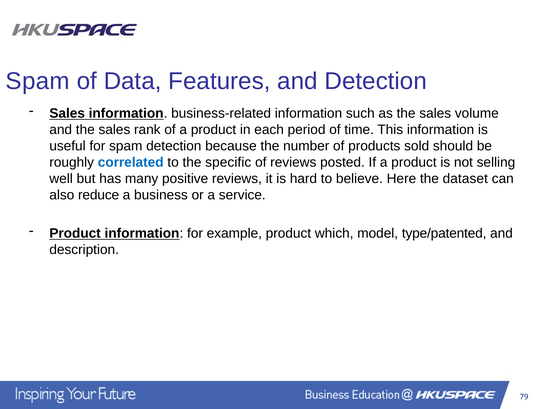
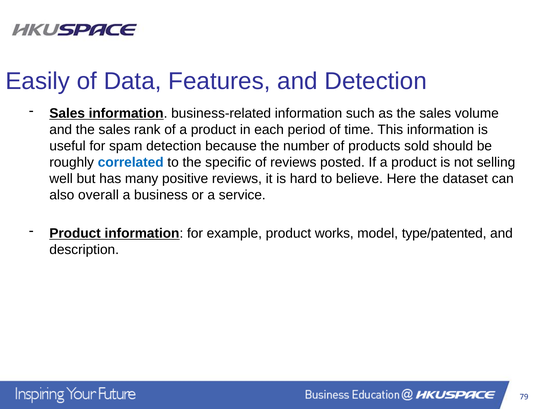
Spam at (38, 81): Spam -> Easily
reduce: reduce -> overall
which: which -> works
